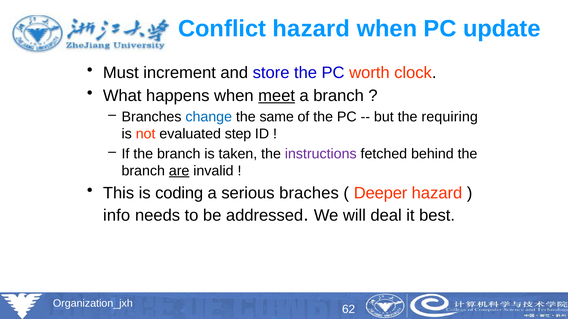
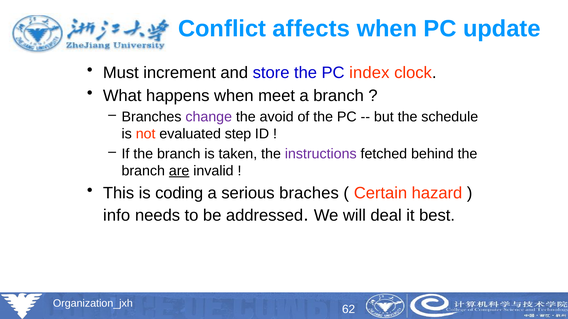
Conflict hazard: hazard -> affects
worth: worth -> index
meet underline: present -> none
change colour: blue -> purple
same: same -> avoid
requiring: requiring -> schedule
Deeper: Deeper -> Certain
